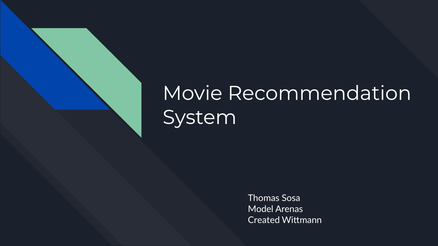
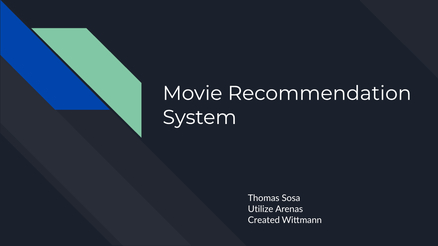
Model: Model -> Utilize
